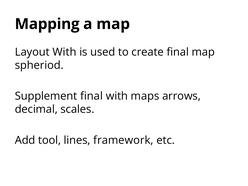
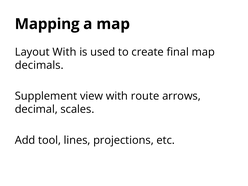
spheriod: spheriod -> decimals
Supplement final: final -> view
maps: maps -> route
framework: framework -> projections
